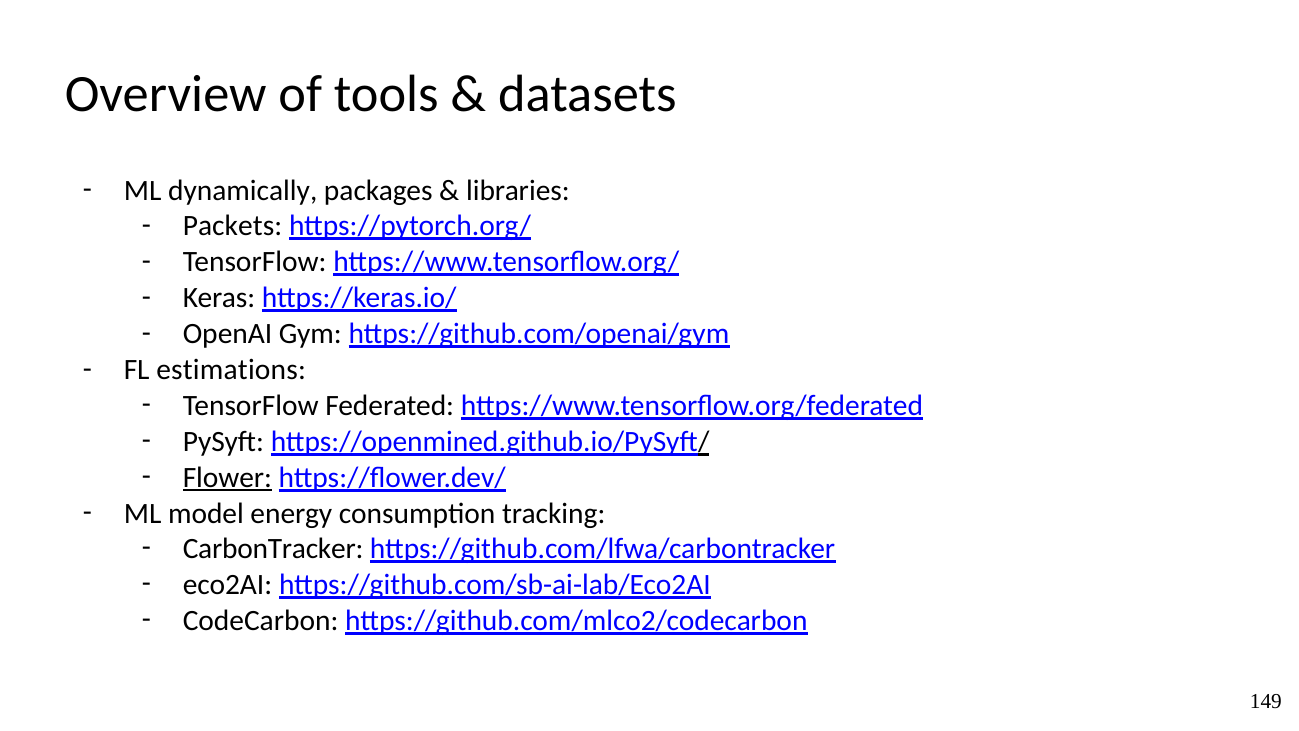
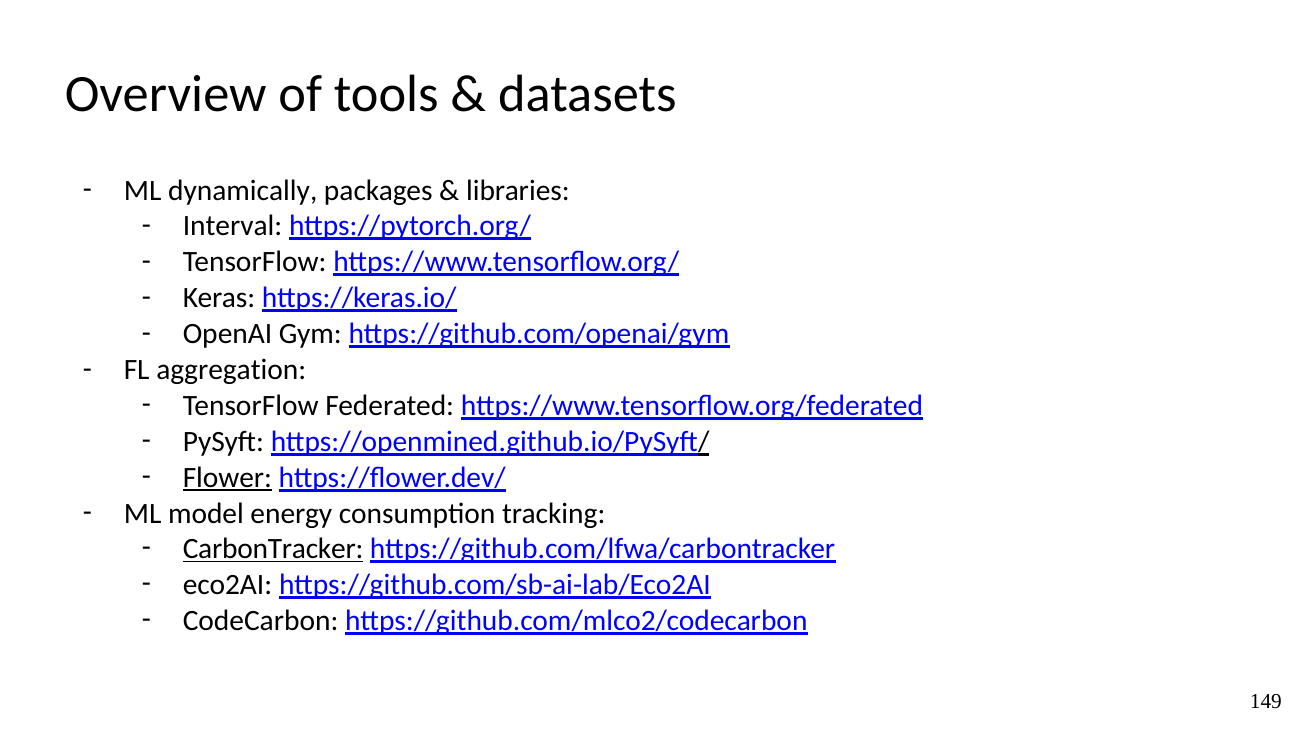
Packets: Packets -> Interval
estimations: estimations -> aggregation
CarbonTracker underline: none -> present
